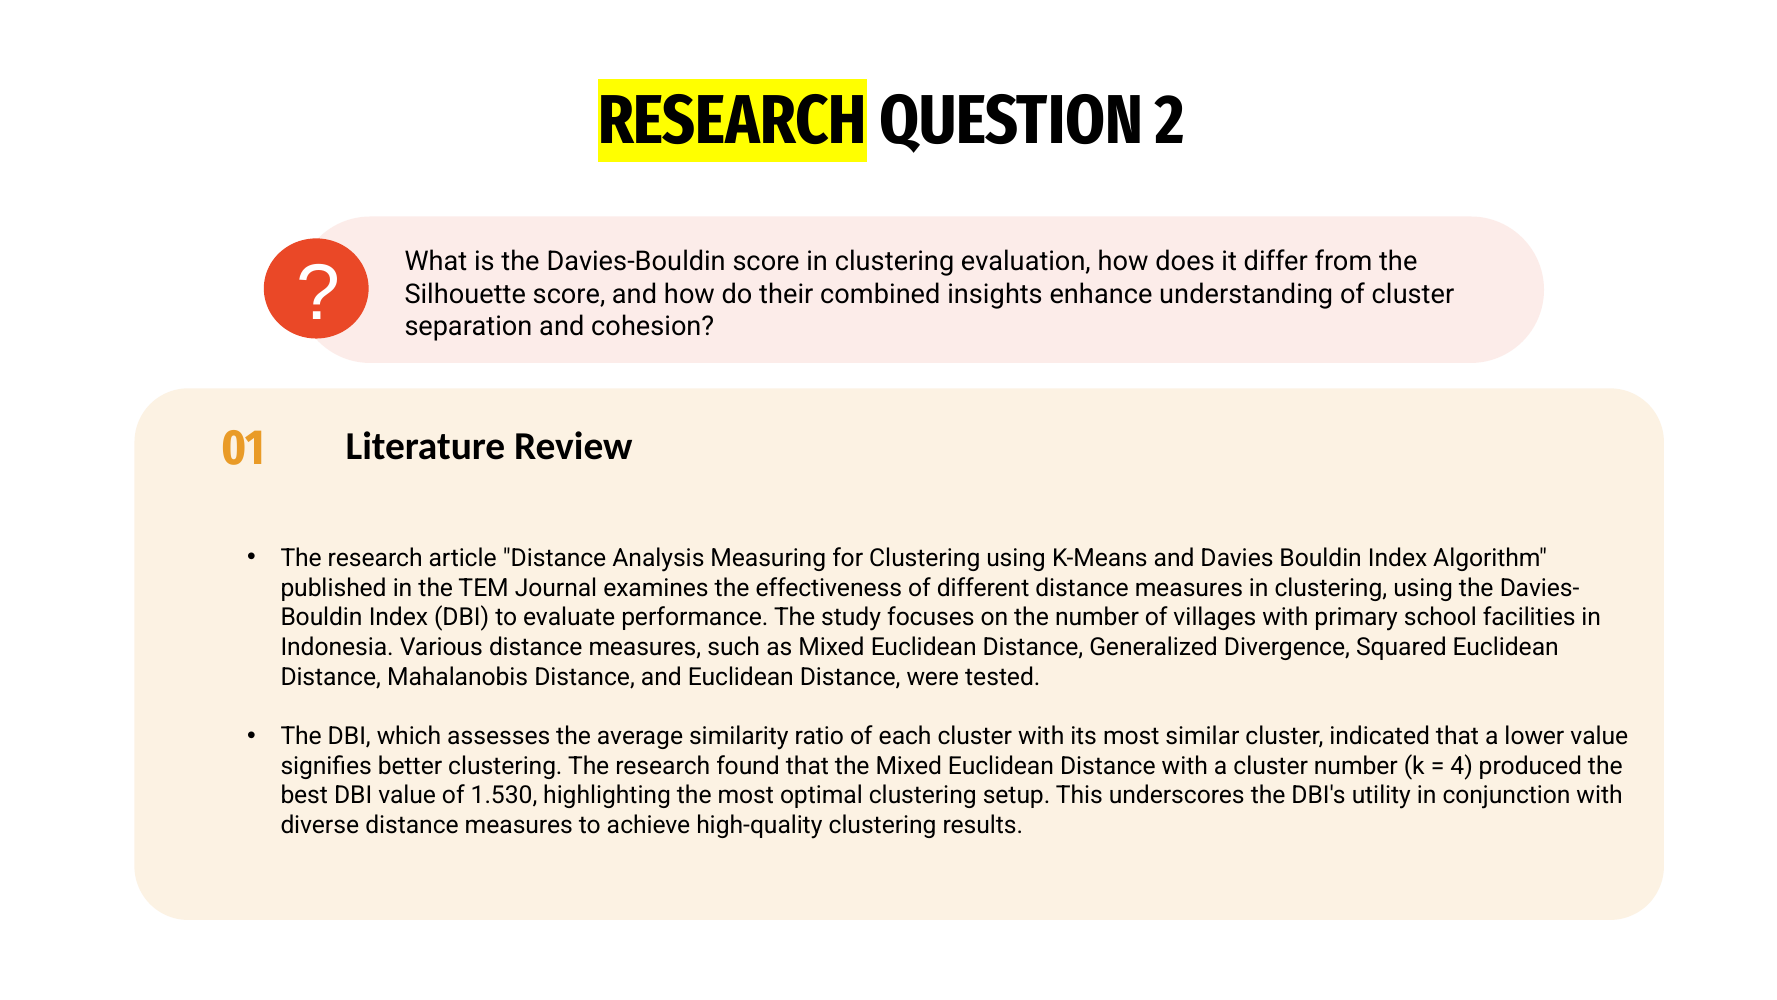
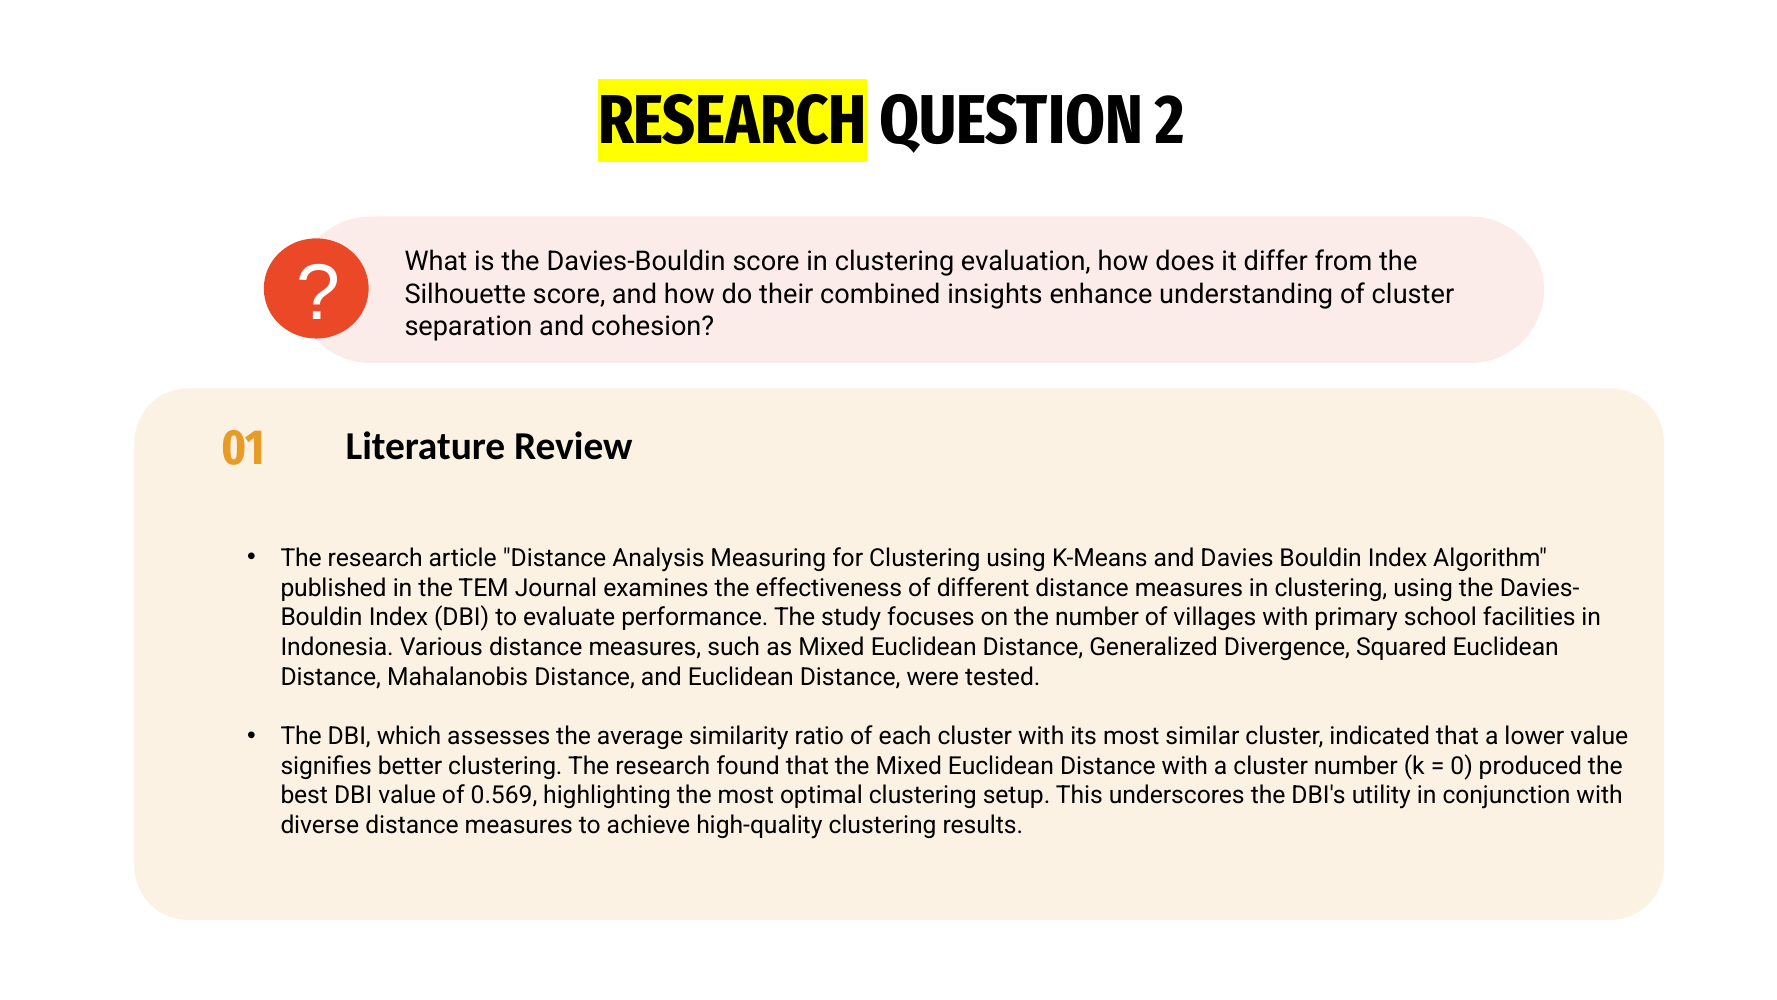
4: 4 -> 0
1.530: 1.530 -> 0.569
